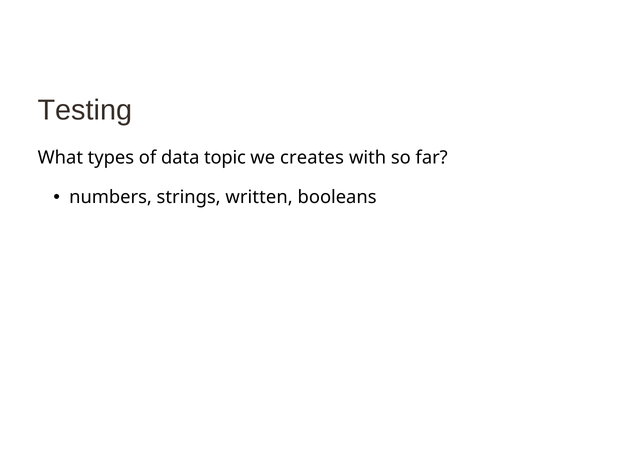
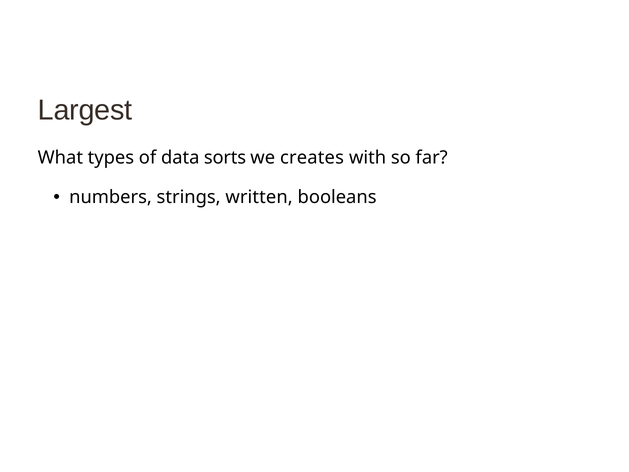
Testing: Testing -> Largest
topic: topic -> sorts
